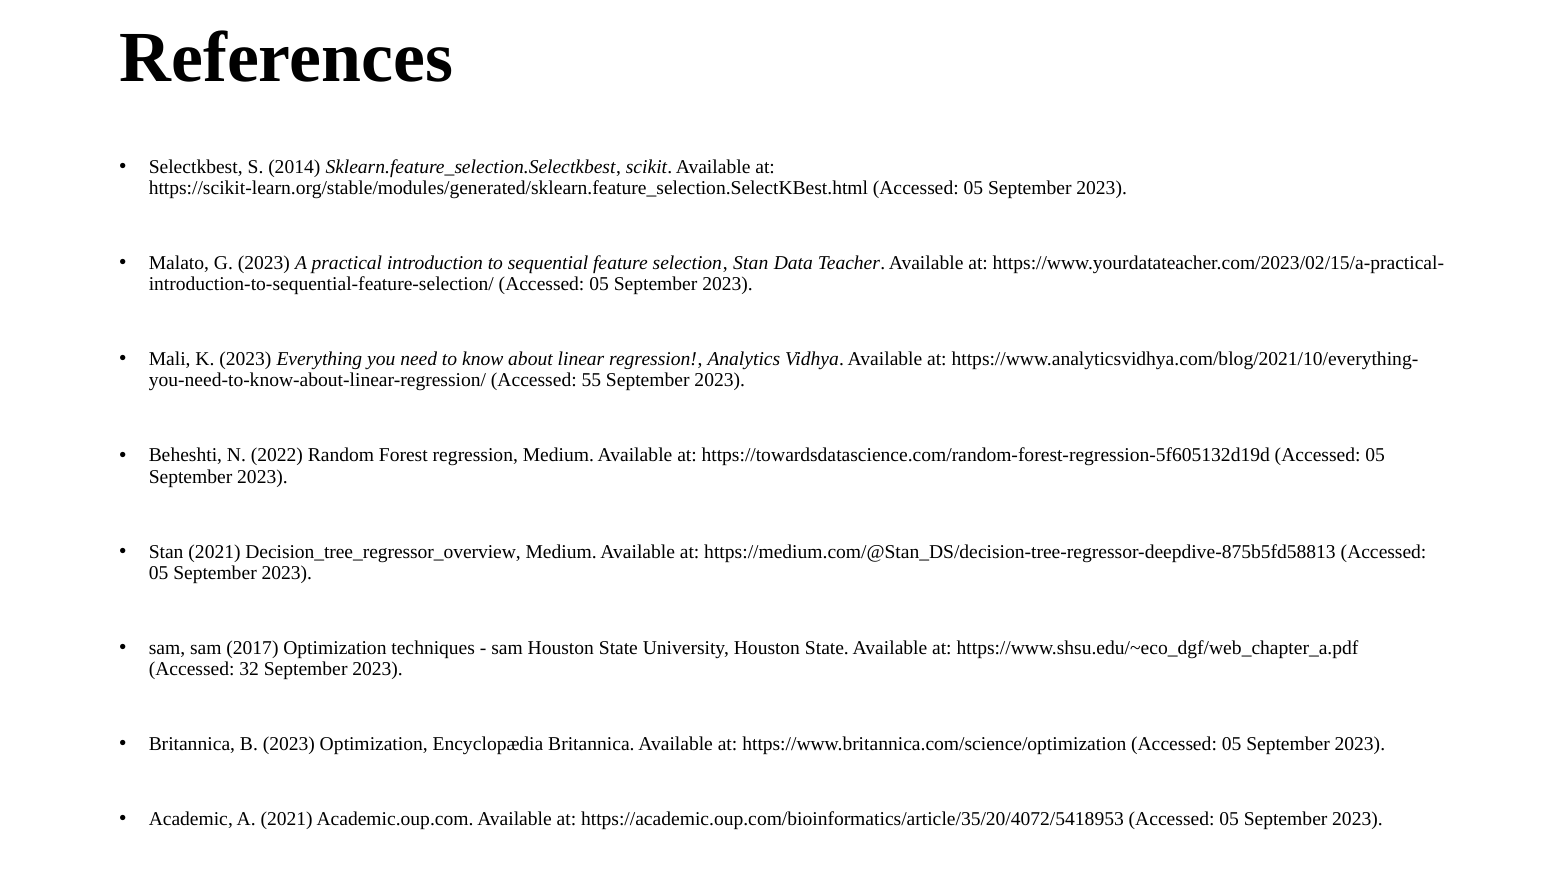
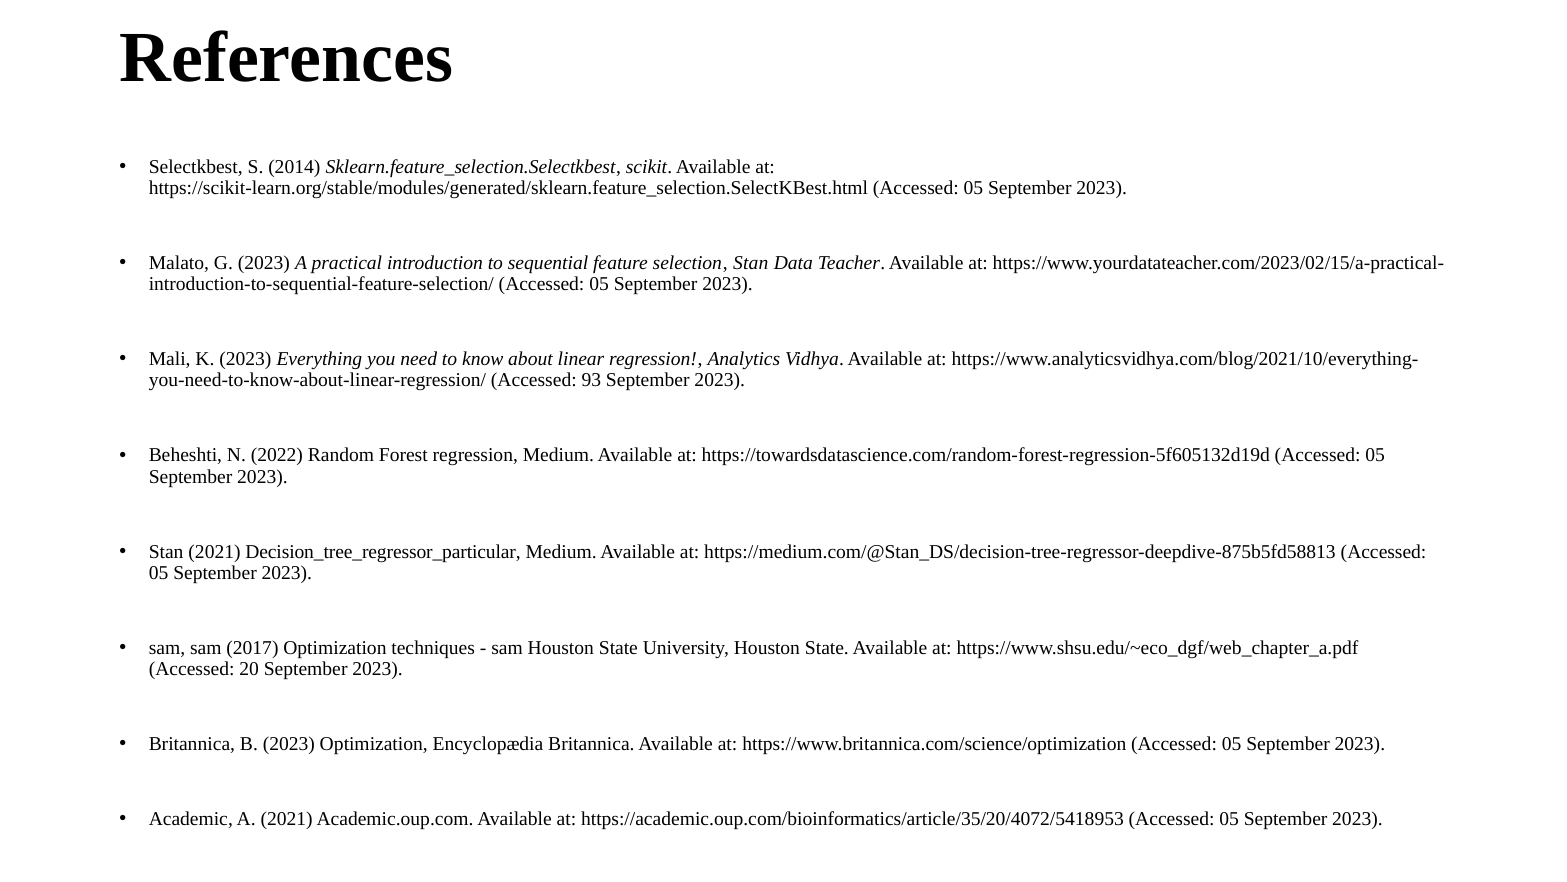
55: 55 -> 93
Decision_tree_regressor_overview: Decision_tree_regressor_overview -> Decision_tree_regressor_particular
32: 32 -> 20
